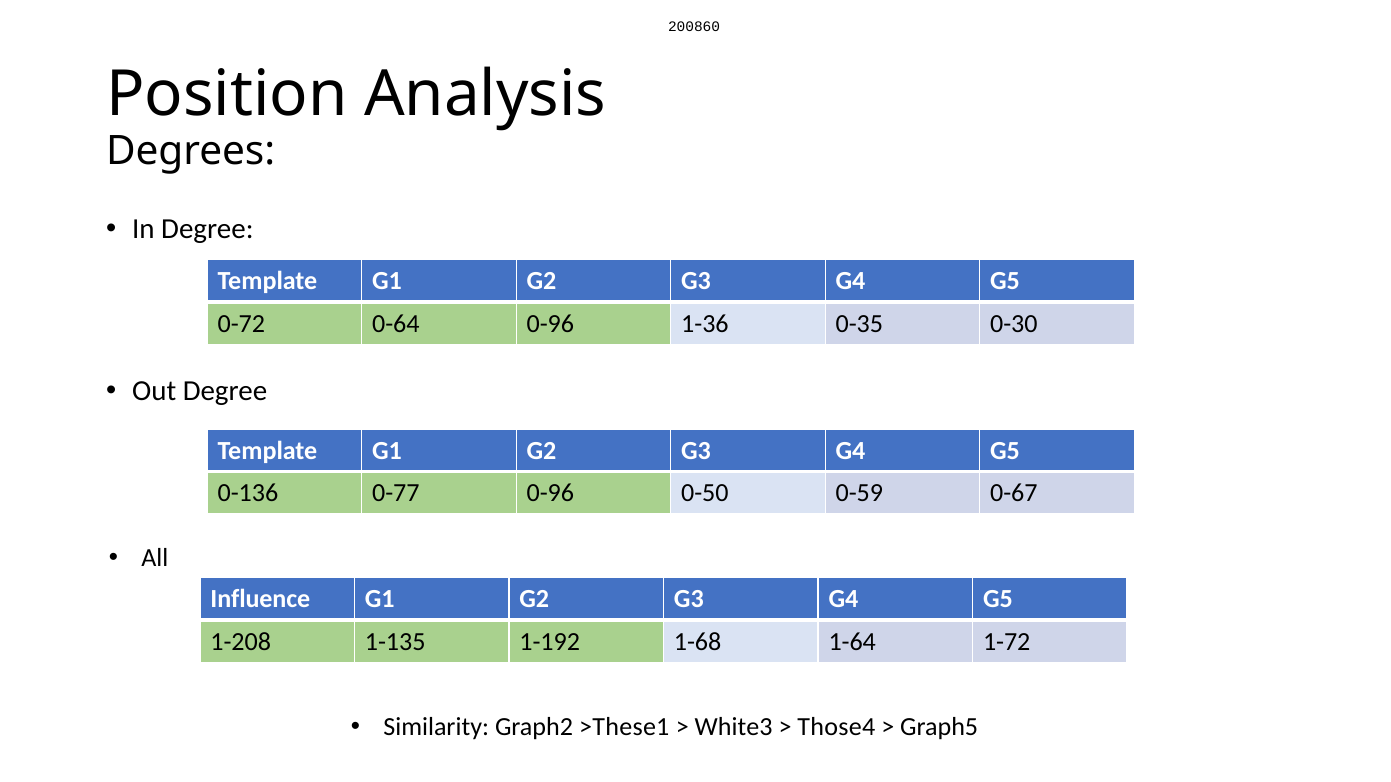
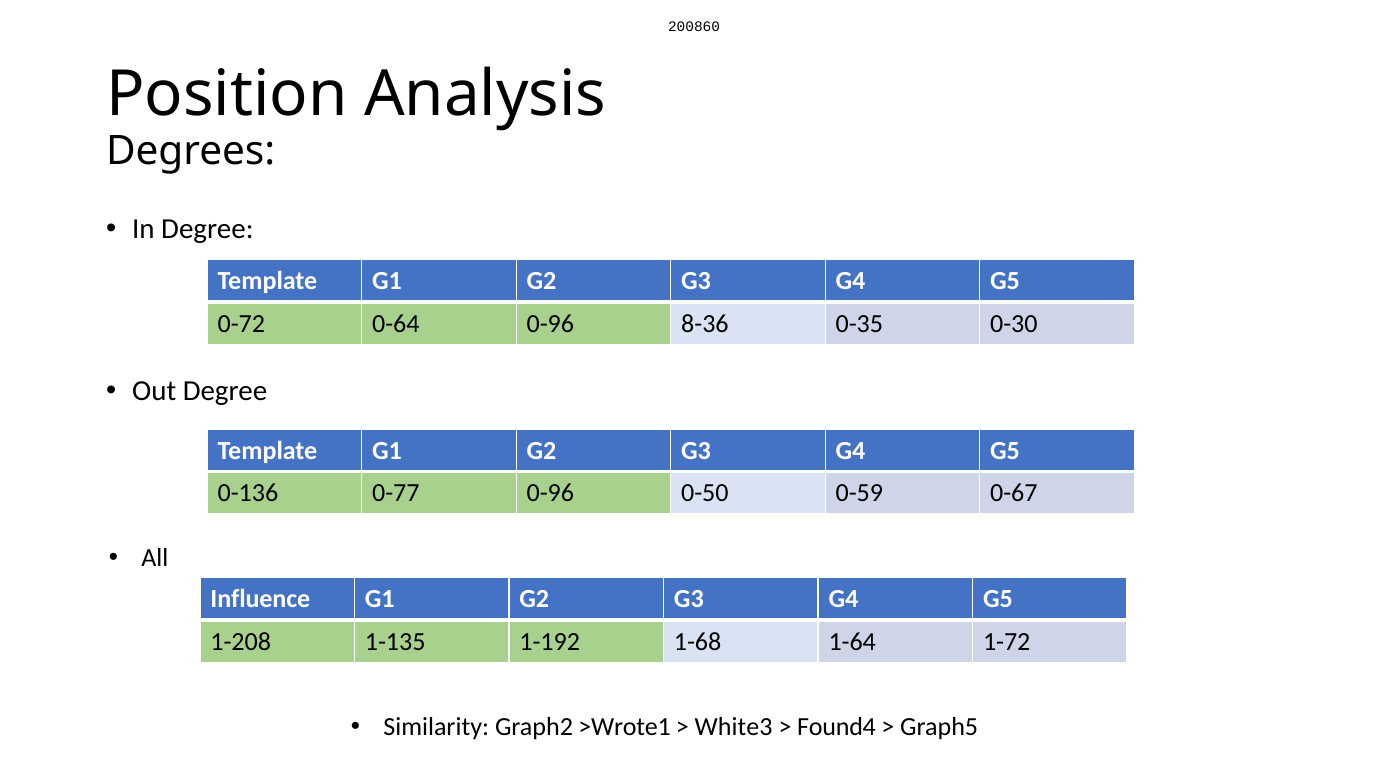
1-36: 1-36 -> 8-36
>These1: >These1 -> >Wrote1
Those4: Those4 -> Found4
